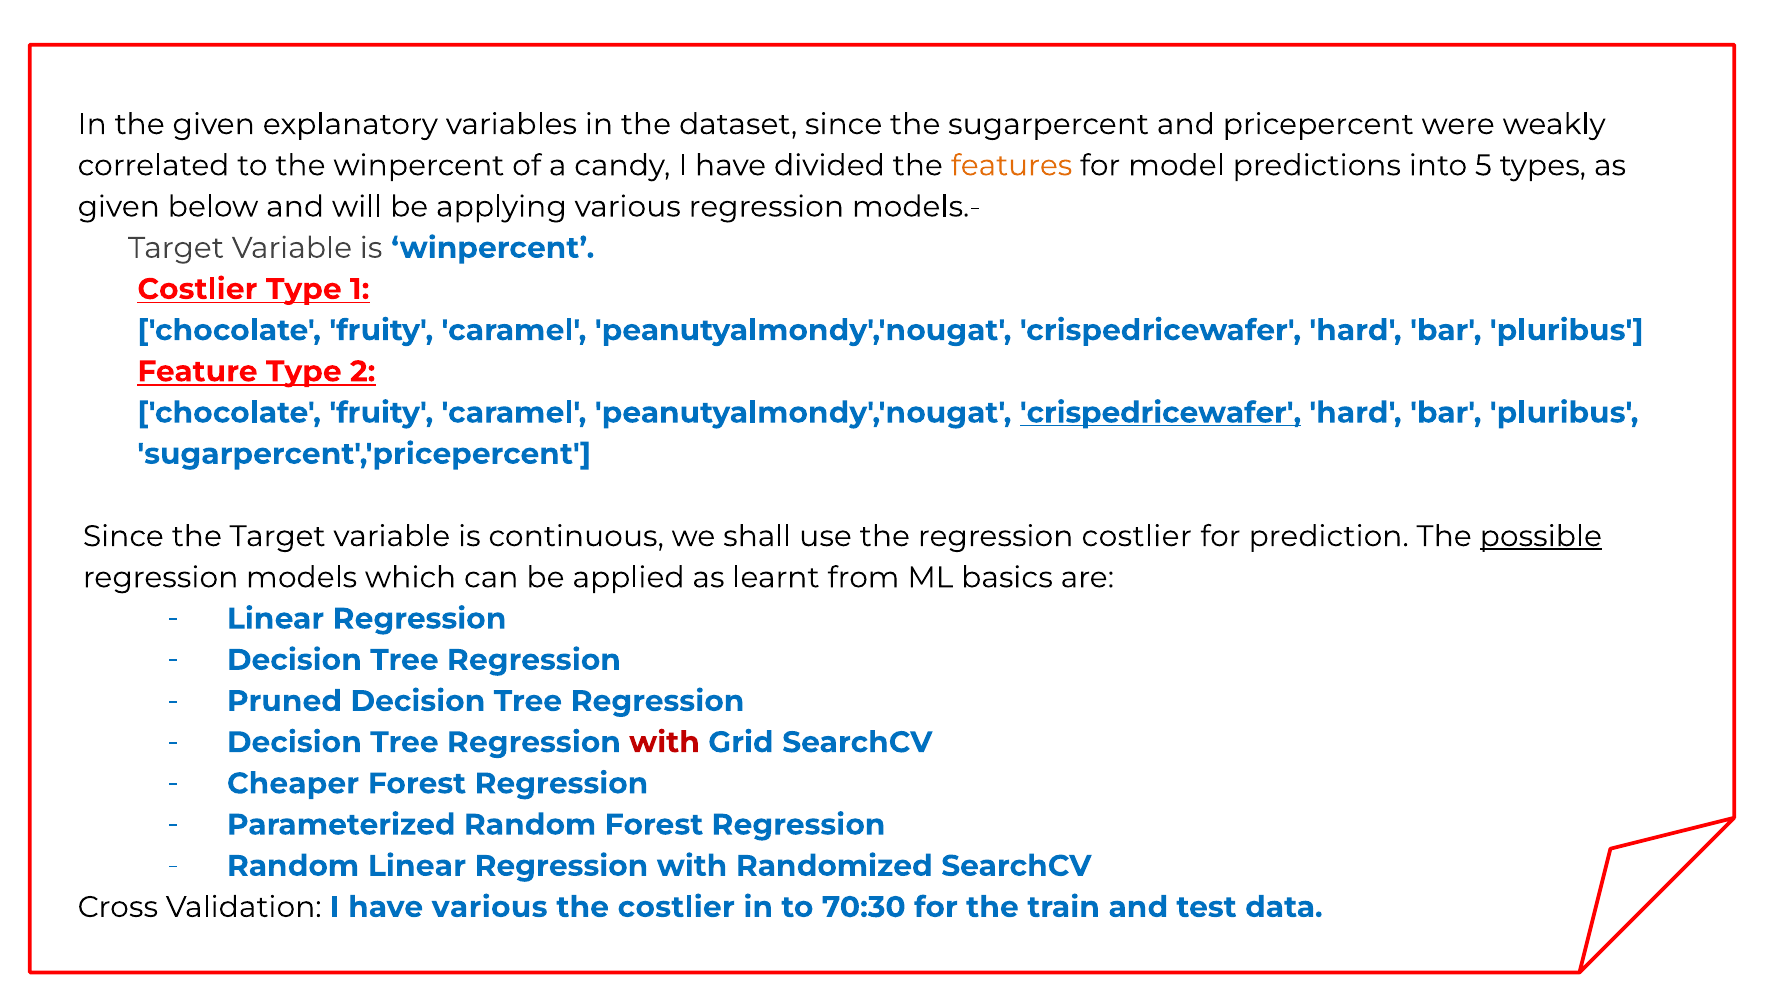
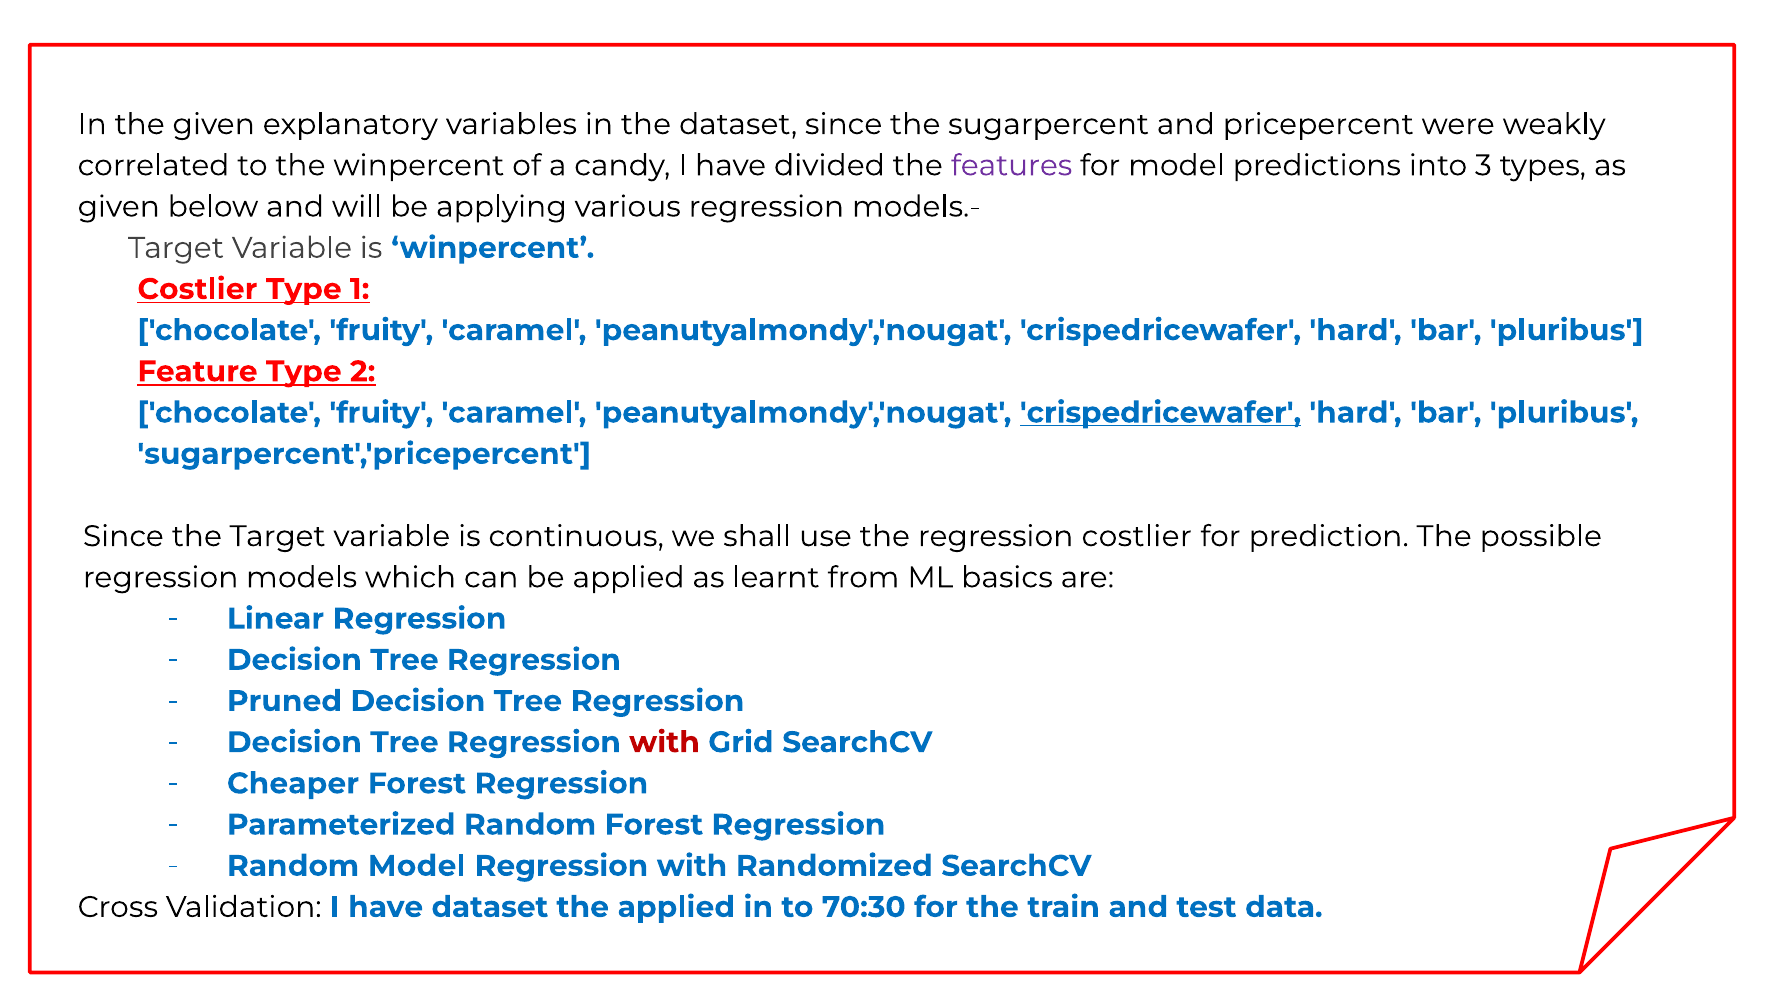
features colour: orange -> purple
5: 5 -> 3
possible underline: present -> none
Random Linear: Linear -> Model
have various: various -> dataset
the costlier: costlier -> applied
